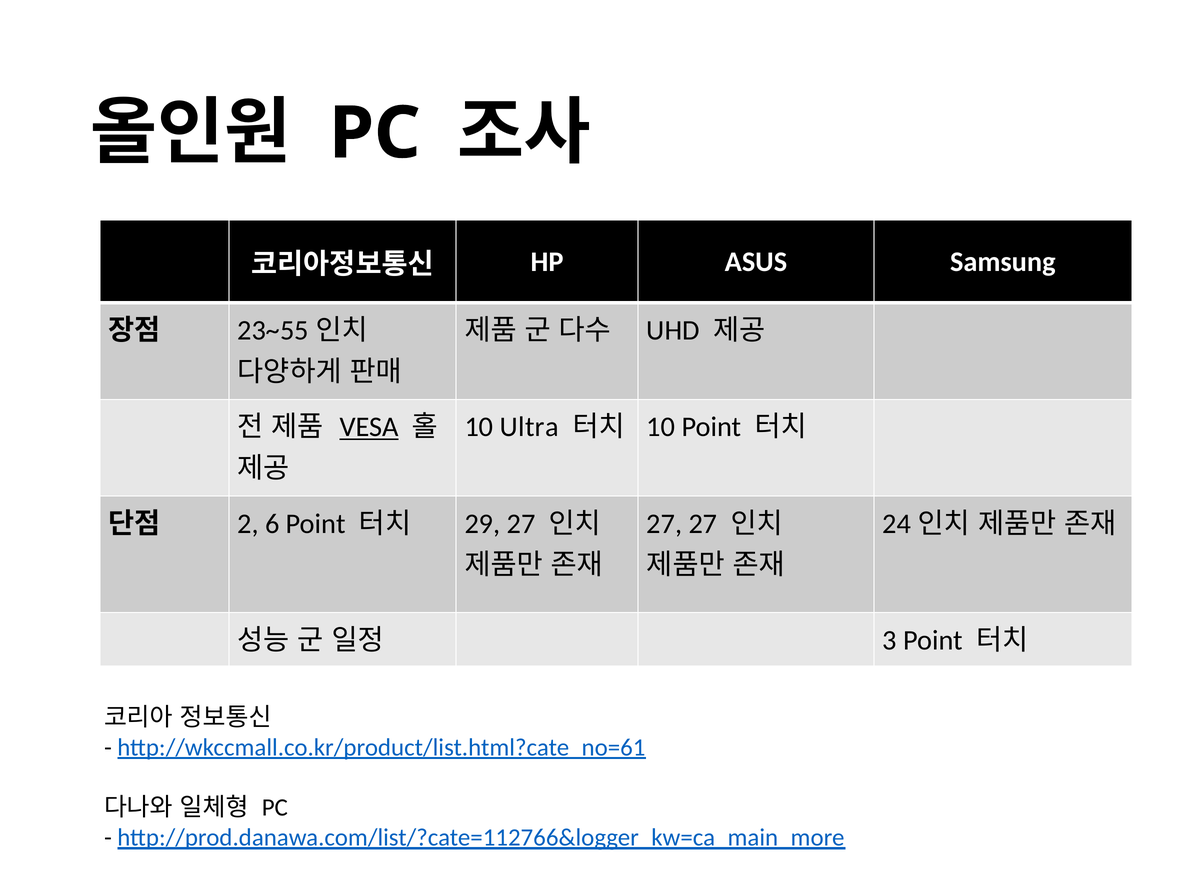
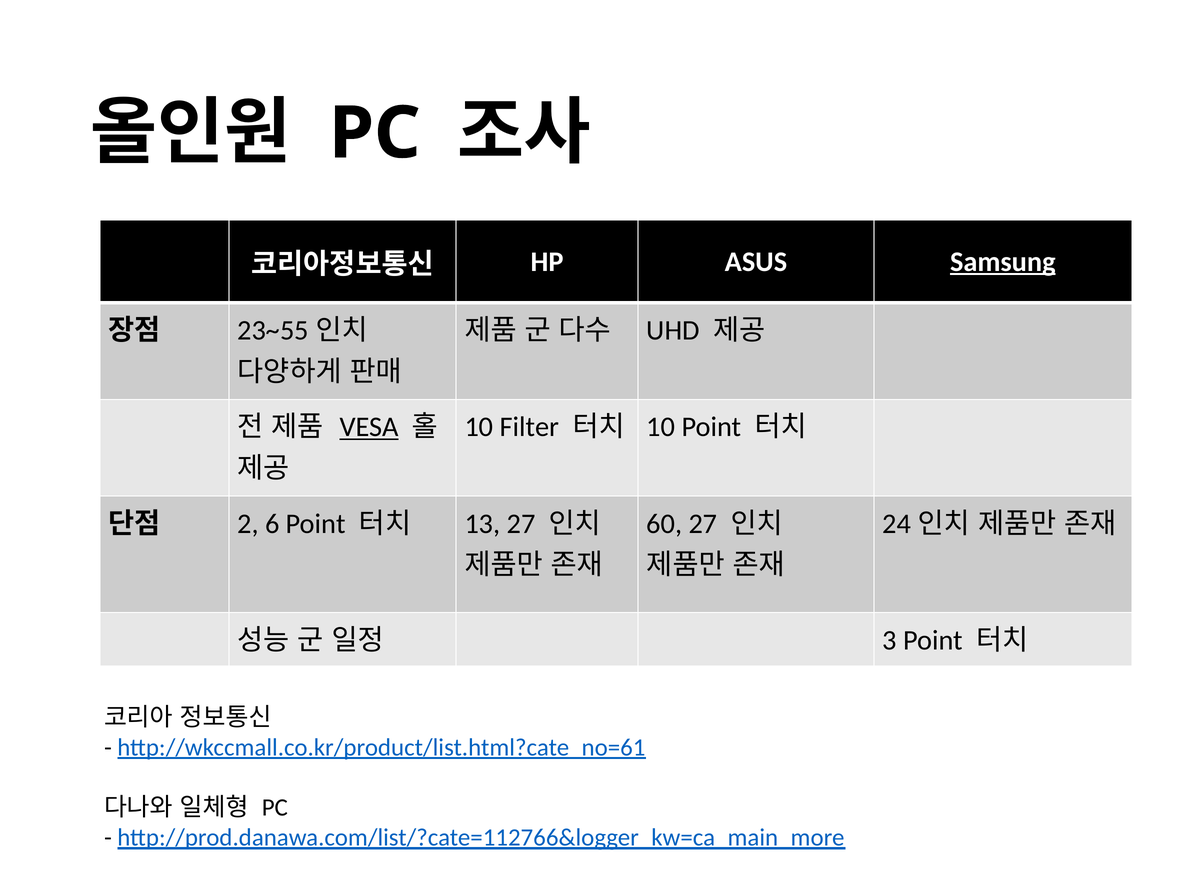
Samsung underline: none -> present
Ultra: Ultra -> Filter
27 at (664, 524): 27 -> 60
29: 29 -> 13
